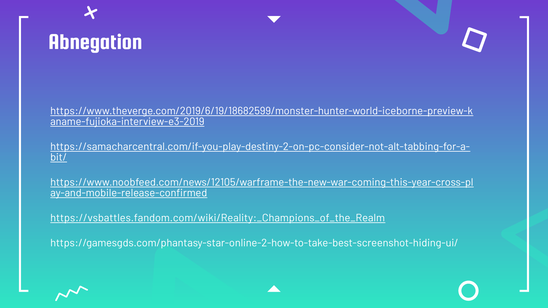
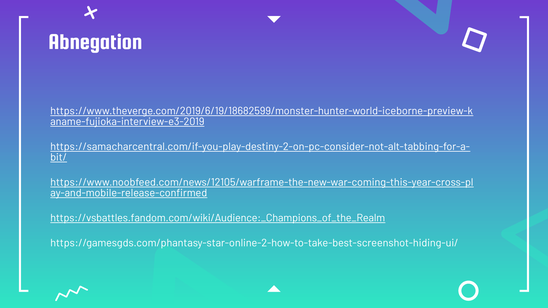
https://vsbattles.fandom.com/wiki/Reality:_Champions_of_the_Realm: https://vsbattles.fandom.com/wiki/Reality:_Champions_of_the_Realm -> https://vsbattles.fandom.com/wiki/Audience:_Champions_of_the_Realm
